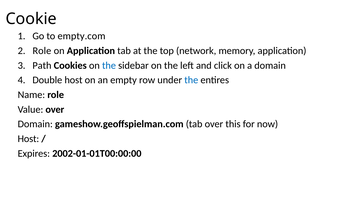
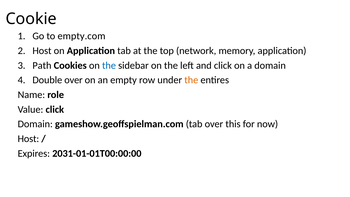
Role at (42, 51): Role -> Host
Double host: host -> over
the at (191, 80) colour: blue -> orange
Value over: over -> click
2002-01-01T00:00:00: 2002-01-01T00:00:00 -> 2031-01-01T00:00:00
